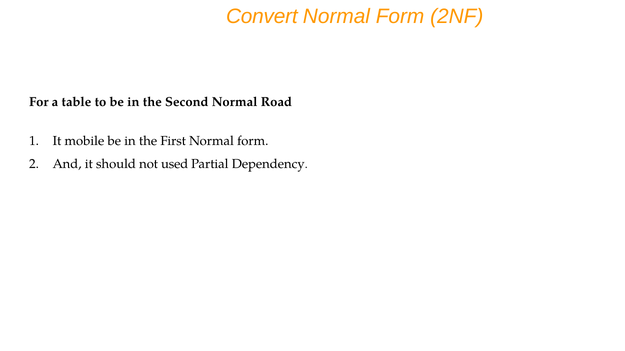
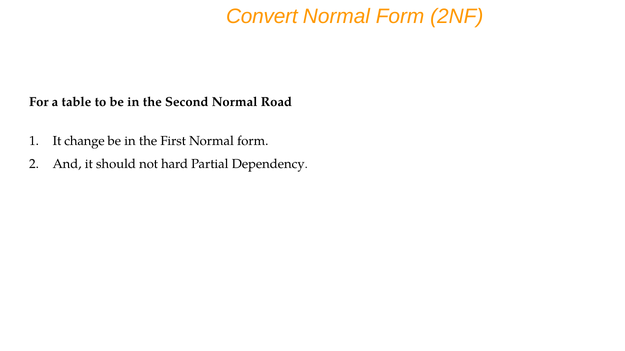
mobile: mobile -> change
used: used -> hard
